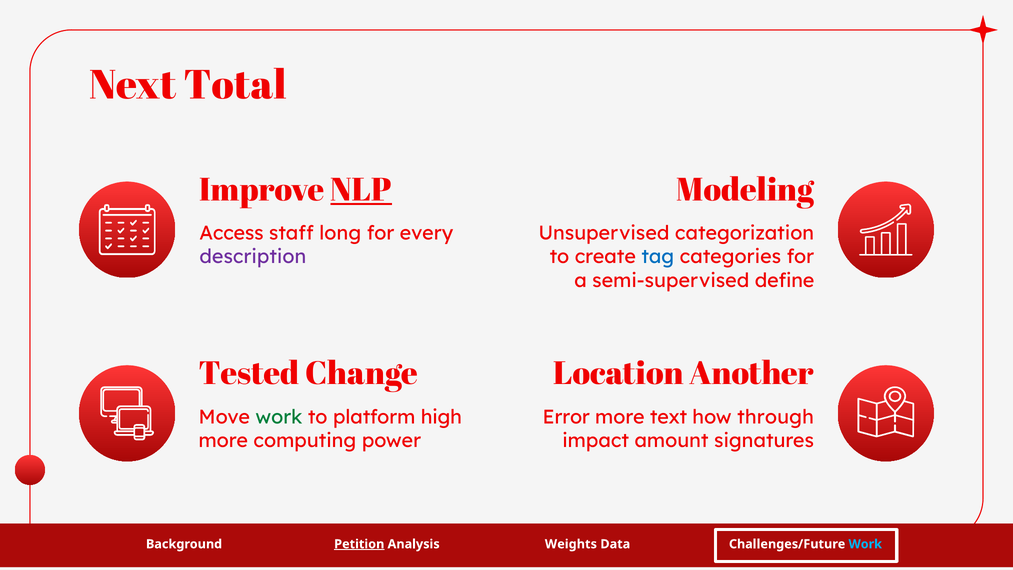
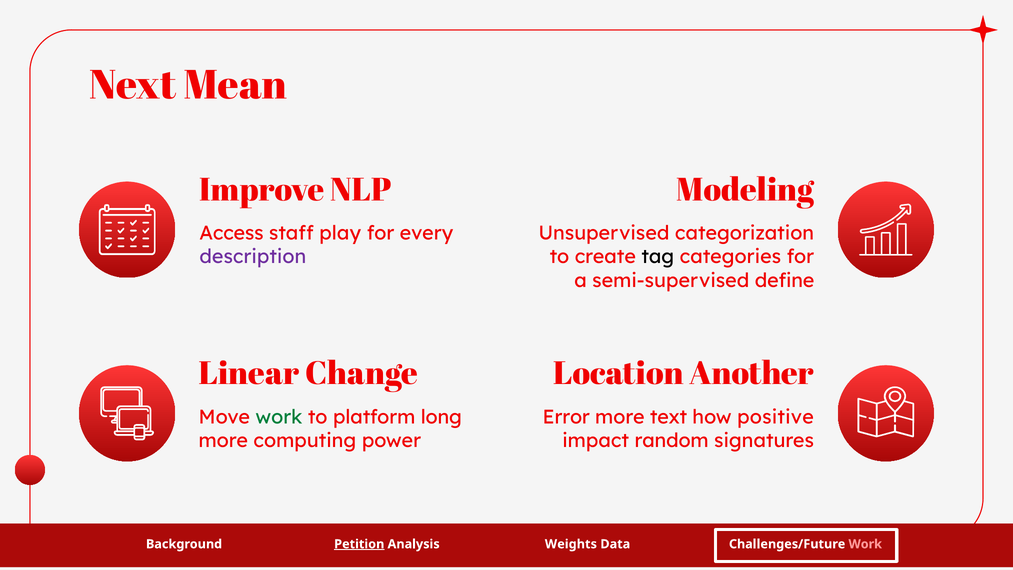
Total: Total -> Mean
NLP underline: present -> none
long: long -> play
tag colour: blue -> black
Tested: Tested -> Linear
high: high -> long
through: through -> positive
amount: amount -> random
Work at (865, 544) colour: light blue -> pink
